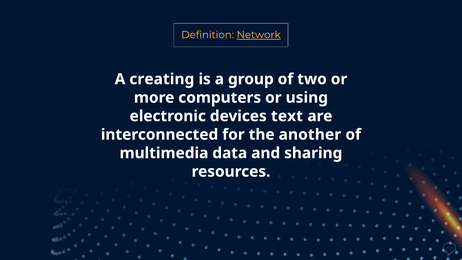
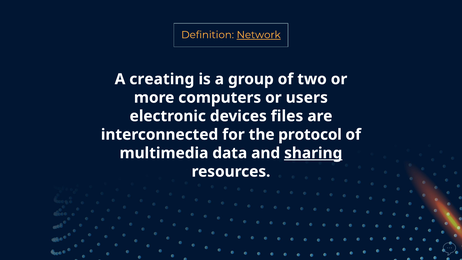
using: using -> users
text: text -> files
another: another -> protocol
sharing underline: none -> present
